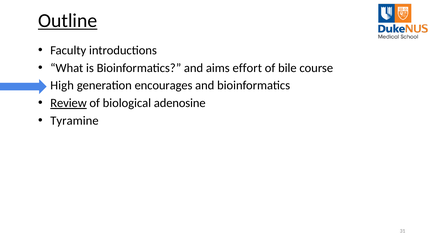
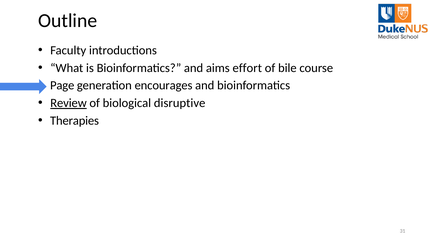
Outline underline: present -> none
High: High -> Page
adenosine: adenosine -> disruptive
Tyramine: Tyramine -> Therapies
